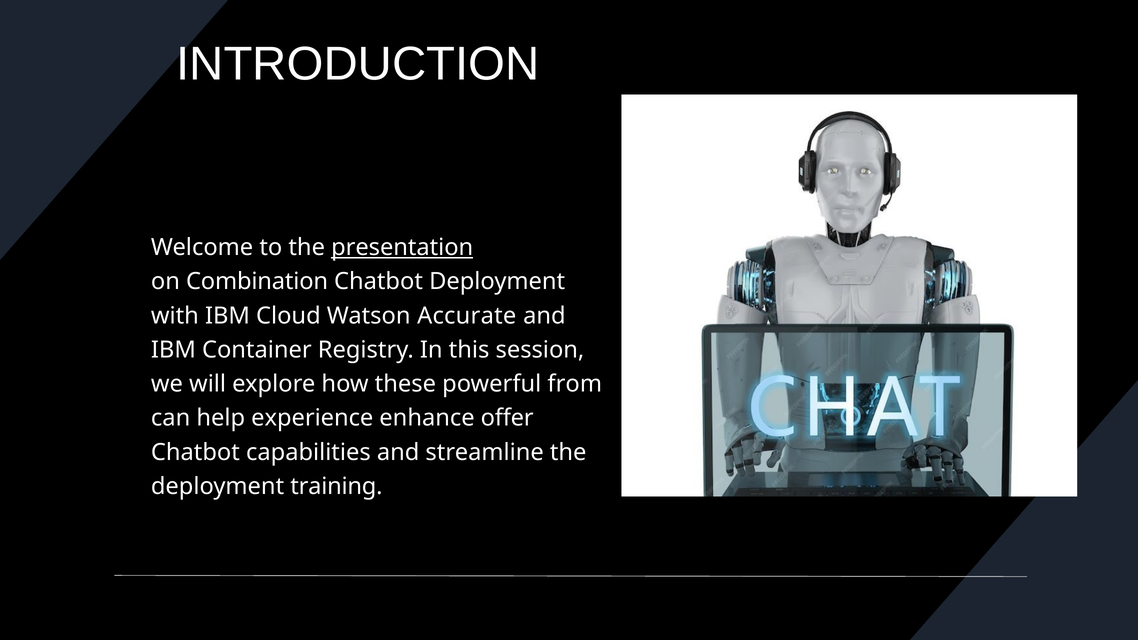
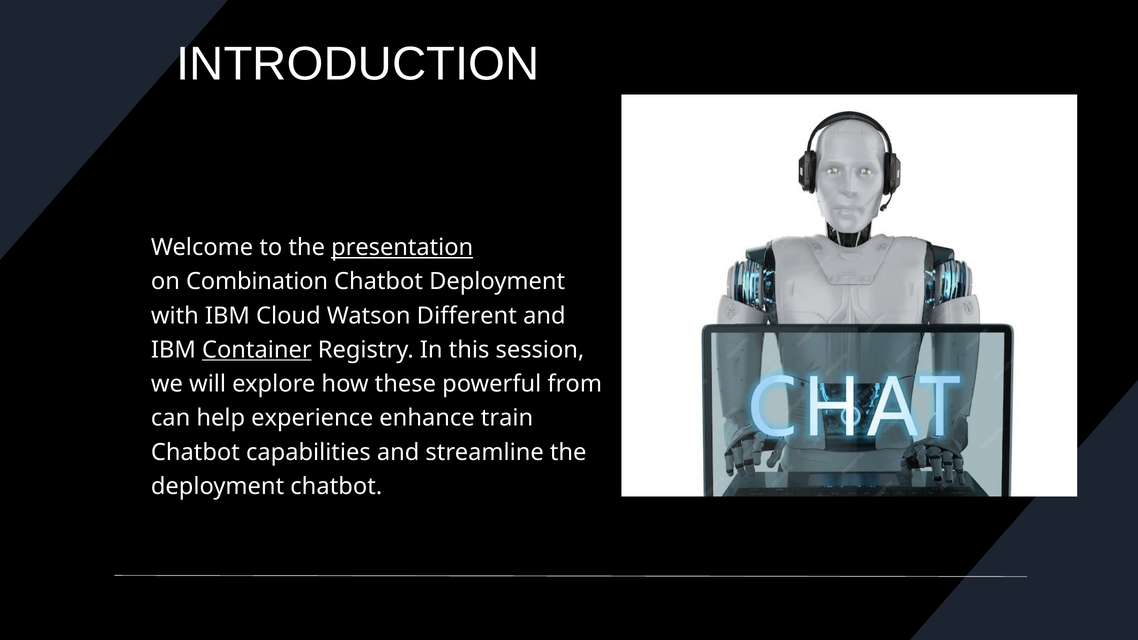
Accurate: Accurate -> Different
Container underline: none -> present
offer: offer -> train
deployment training: training -> chatbot
